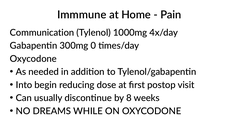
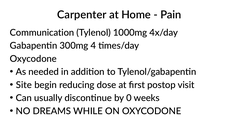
Immmune: Immmune -> Carpenter
0: 0 -> 4
Into: Into -> Site
8: 8 -> 0
